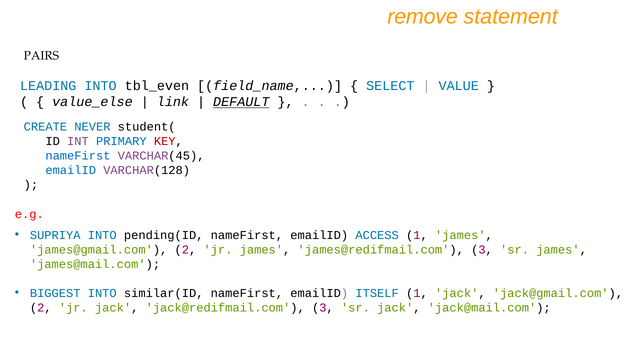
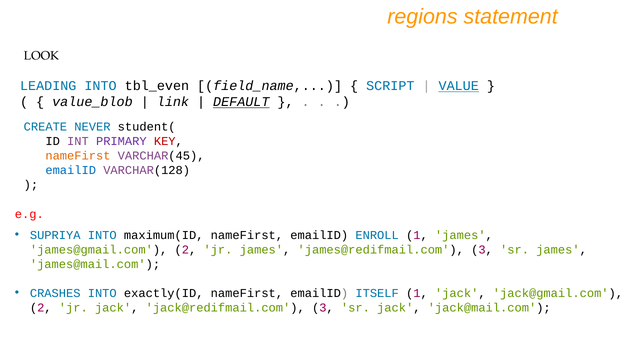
remove: remove -> regions
PAIRS: PAIRS -> LOOK
SELECT: SELECT -> SCRIPT
VALUE underline: none -> present
value_else: value_else -> value_blob
PRIMARY colour: blue -> purple
nameFirst at (78, 156) colour: blue -> orange
pending(ID: pending(ID -> maximum(ID
ACCESS: ACCESS -> ENROLL
BIGGEST: BIGGEST -> CRASHES
similar(ID: similar(ID -> exactly(ID
